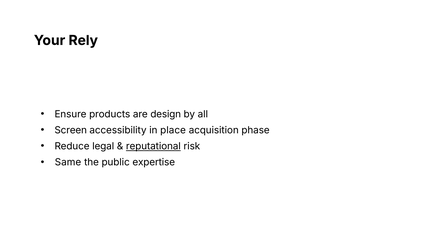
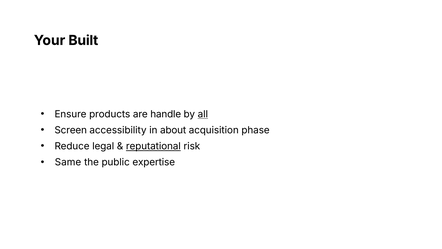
Rely: Rely -> Built
design: design -> handle
all underline: none -> present
place: place -> about
